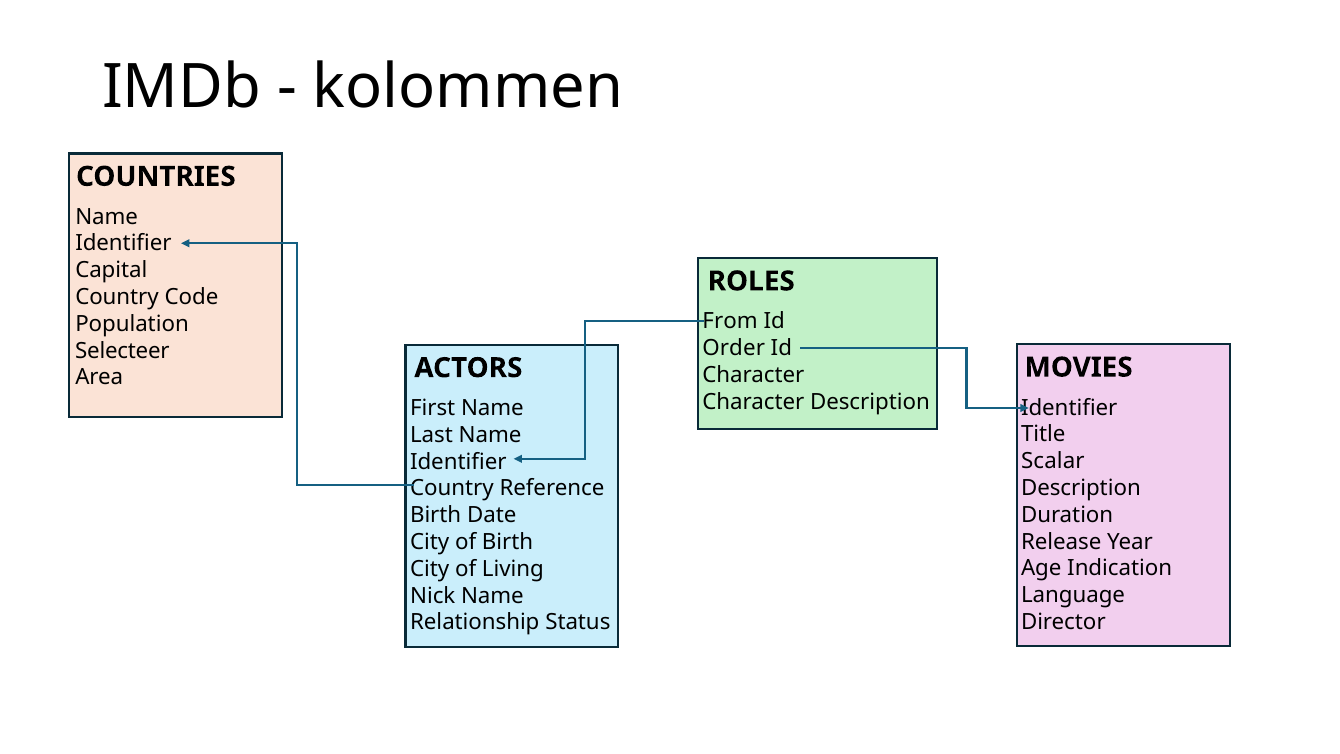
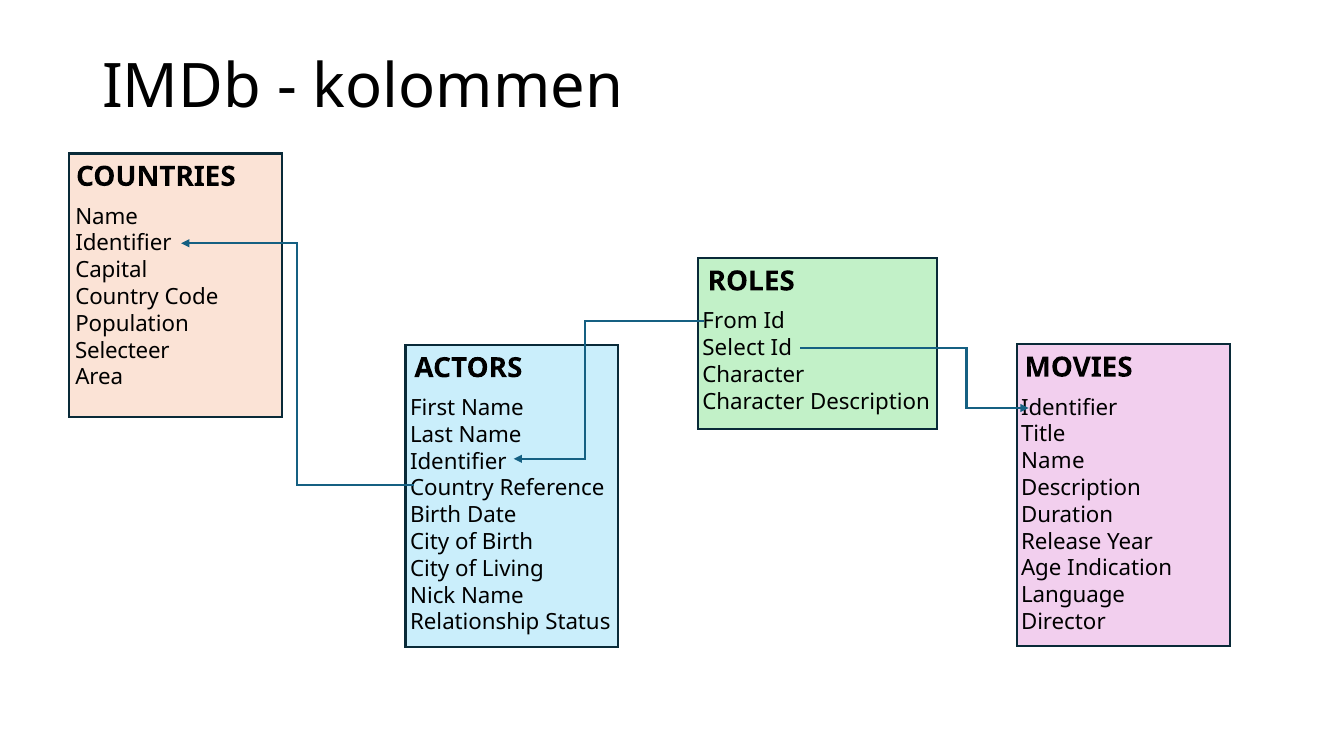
Order: Order -> Select
Scalar at (1053, 461): Scalar -> Name
